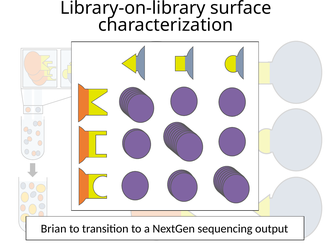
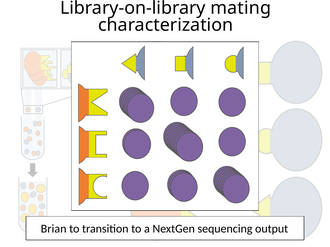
surface: surface -> mating
